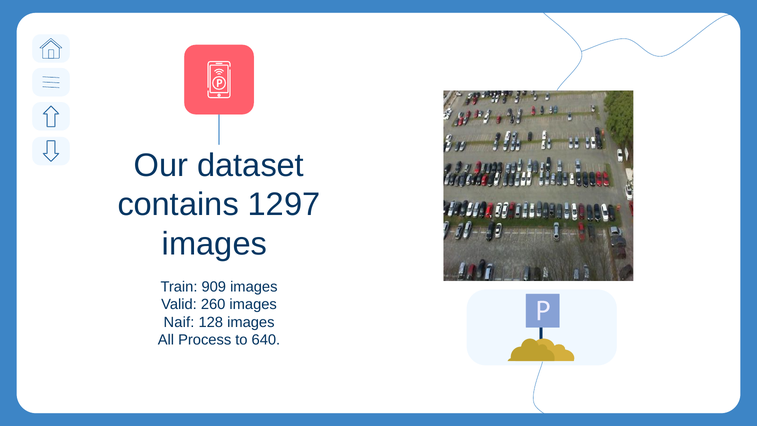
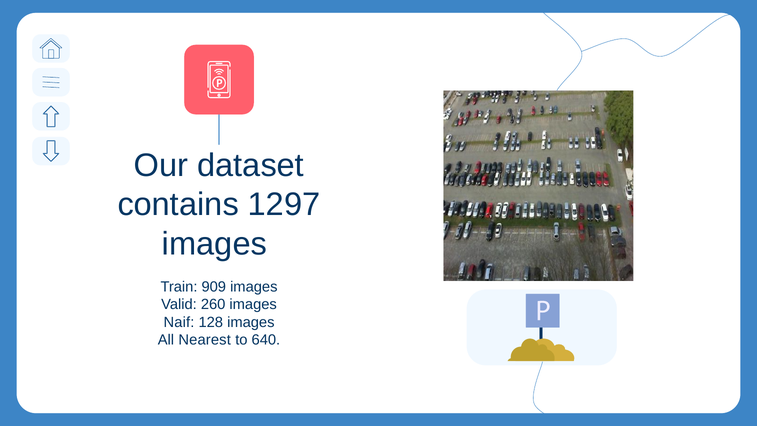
Process: Process -> Nearest
